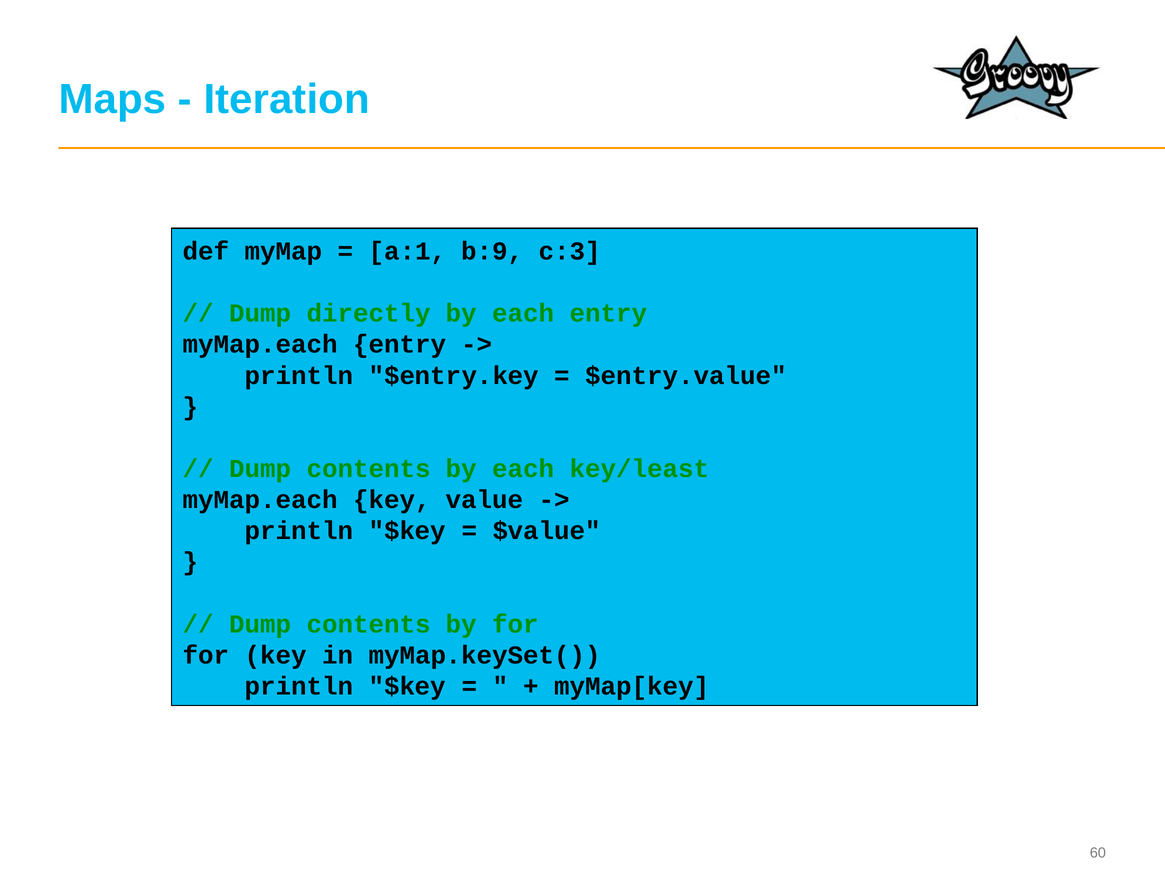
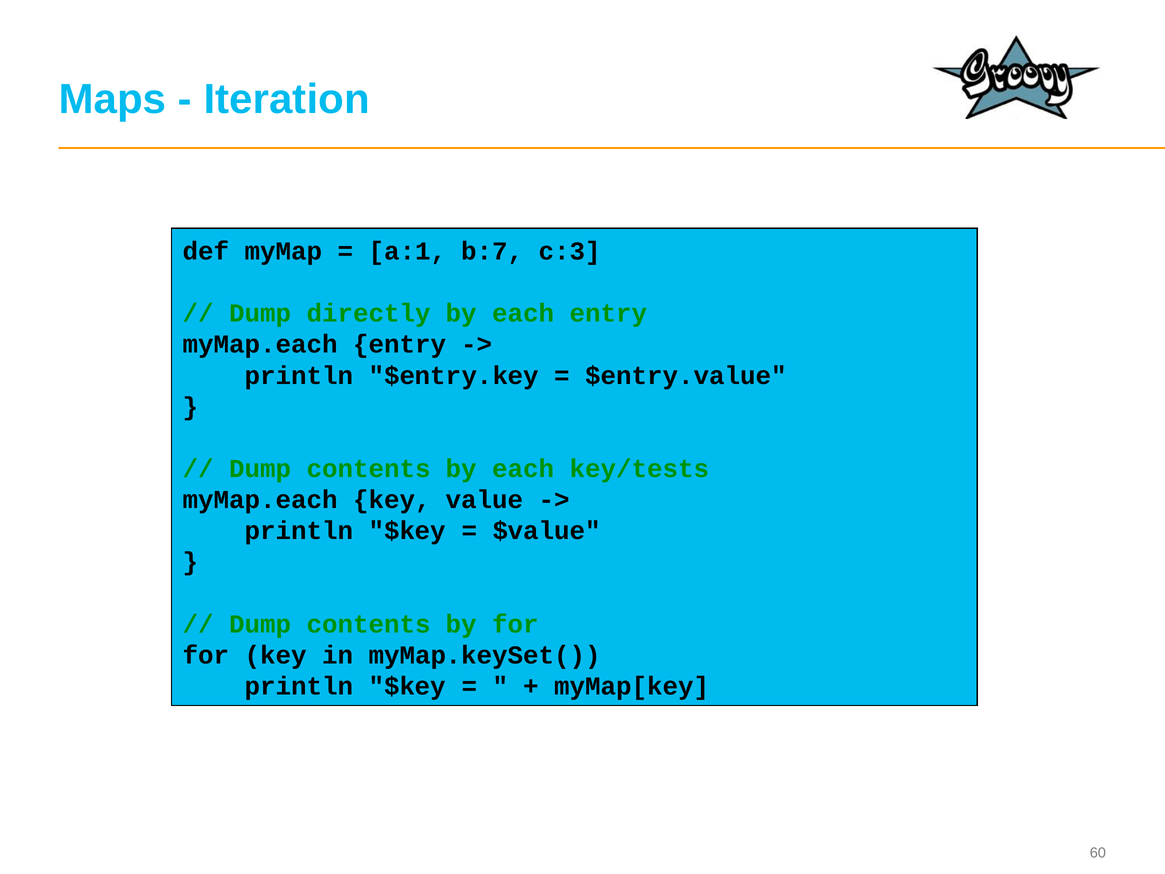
b:9: b:9 -> b:7
key/least: key/least -> key/tests
